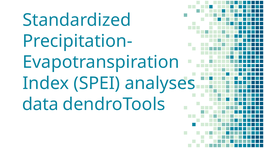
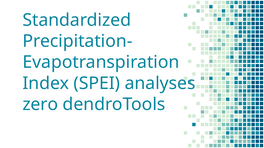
data: data -> zero
